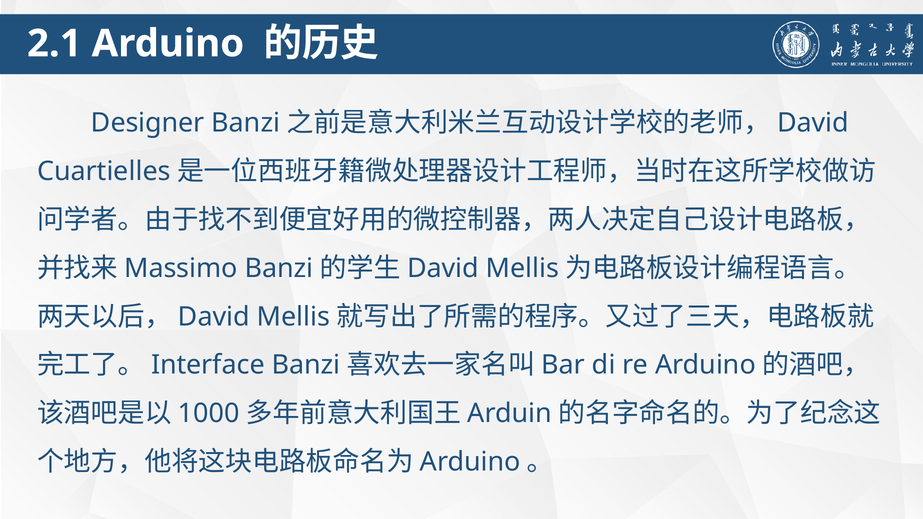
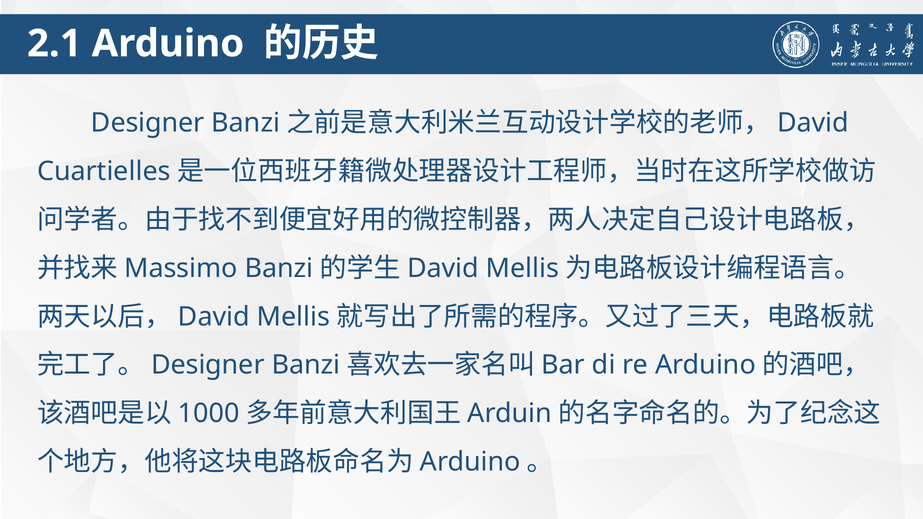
Interface at (208, 365): Interface -> Designer
